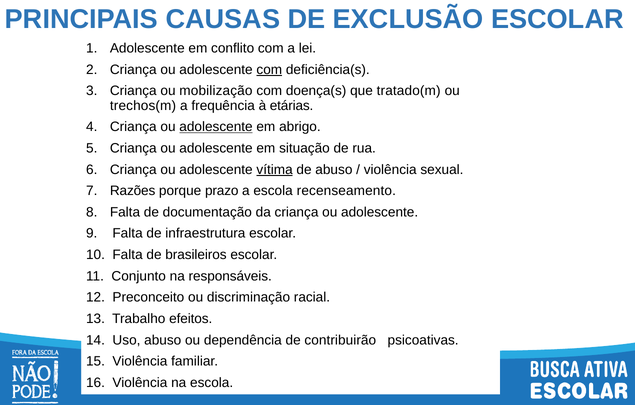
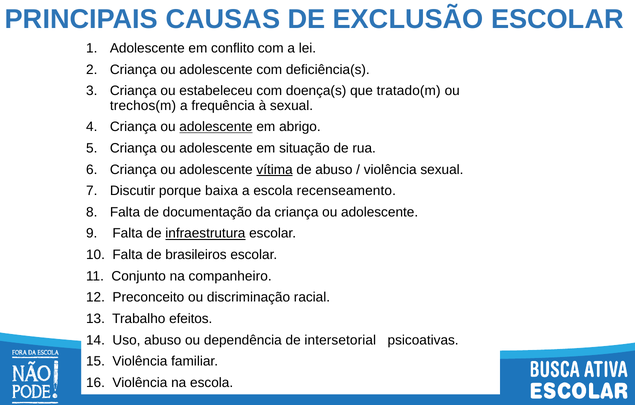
com at (269, 69) underline: present -> none
mobilização: mobilização -> estabeleceu
à etárias: etárias -> sexual
Razões: Razões -> Discutir
prazo: prazo -> baixa
infraestrutura underline: none -> present
responsáveis: responsáveis -> companheiro
contribuirão: contribuirão -> intersetorial
